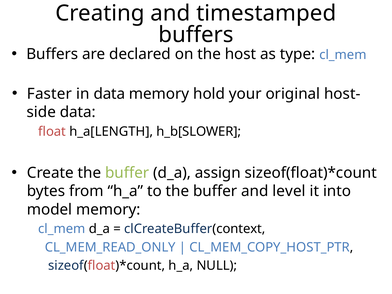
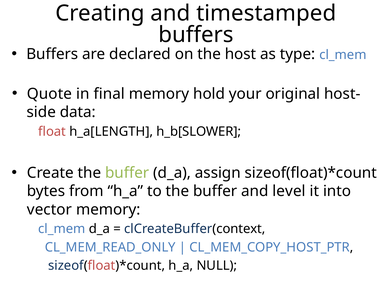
Faster: Faster -> Quote
in data: data -> final
model: model -> vector
